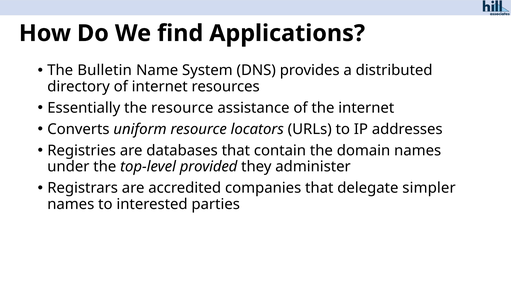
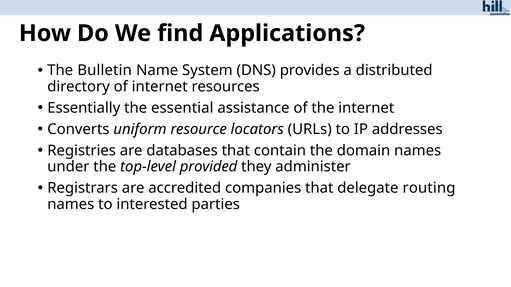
the resource: resource -> essential
simpler: simpler -> routing
